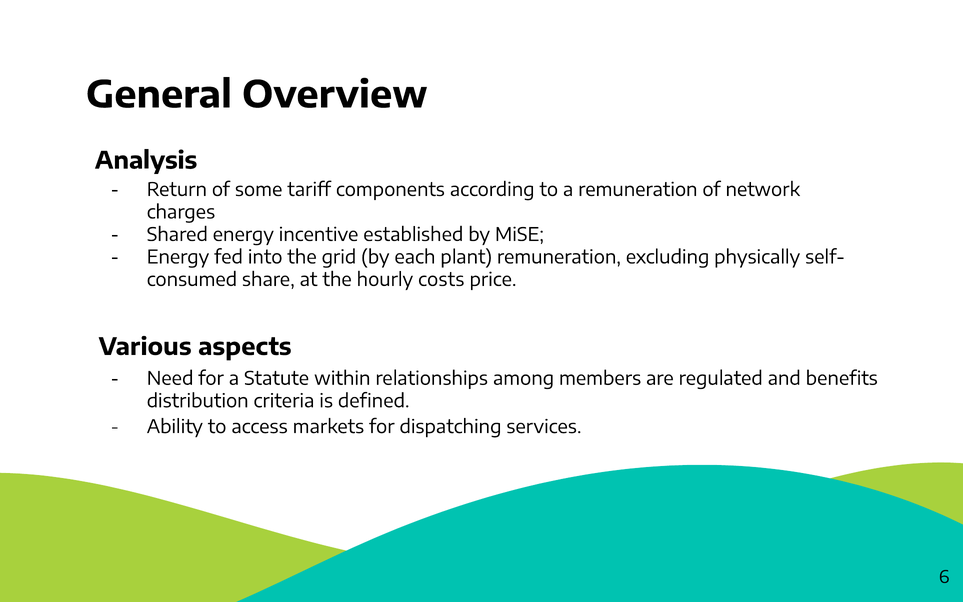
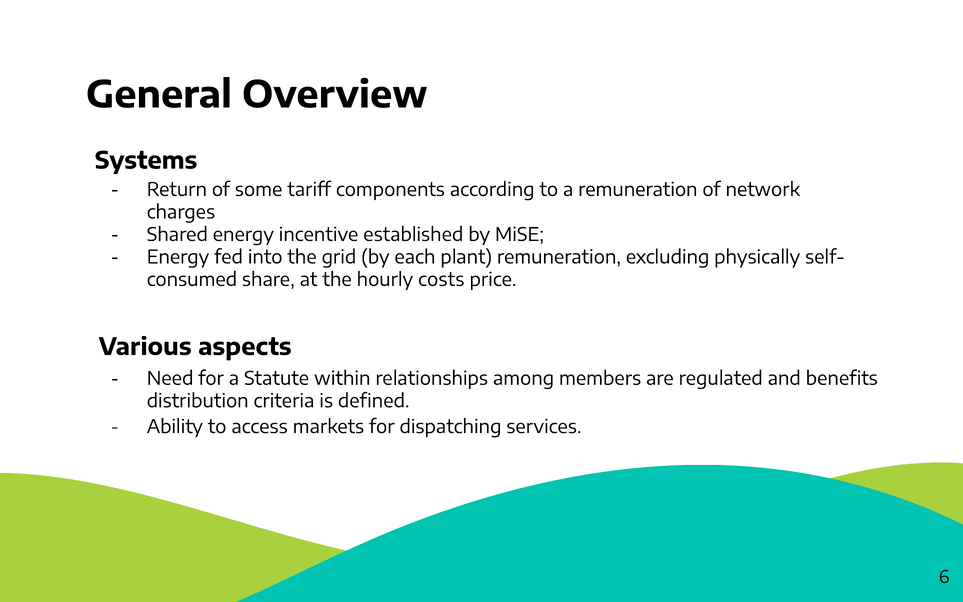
Analysis: Analysis -> Systems
